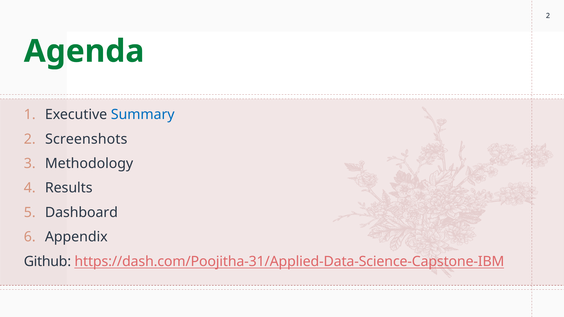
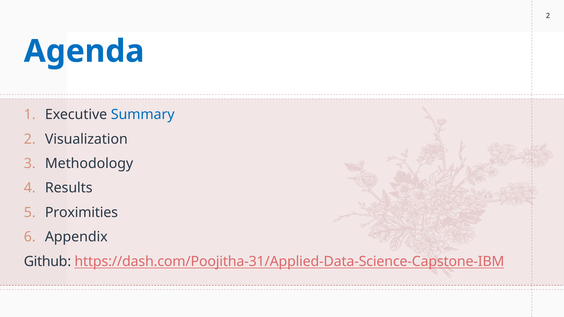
Agenda colour: green -> blue
Screenshots: Screenshots -> Visualization
Dashboard: Dashboard -> Proximities
